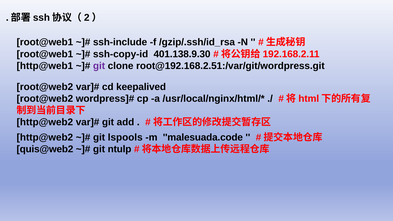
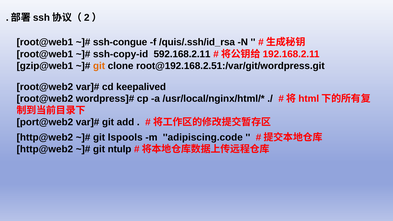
ssh-include: ssh-include -> ssh-congue
/gzip/.ssh/id_rsa: /gzip/.ssh/id_rsa -> /quis/.ssh/id_rsa
401.138.9.30: 401.138.9.30 -> 592.168.2.11
http@web1: http@web1 -> gzip@web1
git at (99, 66) colour: purple -> orange
http@web2 at (45, 122): http@web2 -> port@web2
malesuada.code: malesuada.code -> adipiscing.code
quis@web2 at (45, 149): quis@web2 -> http@web2
